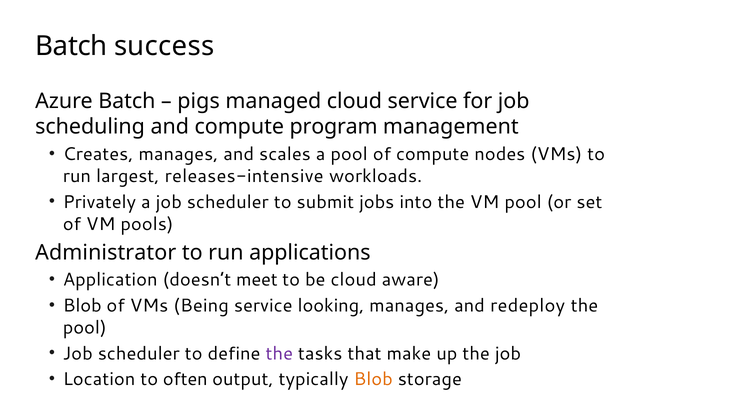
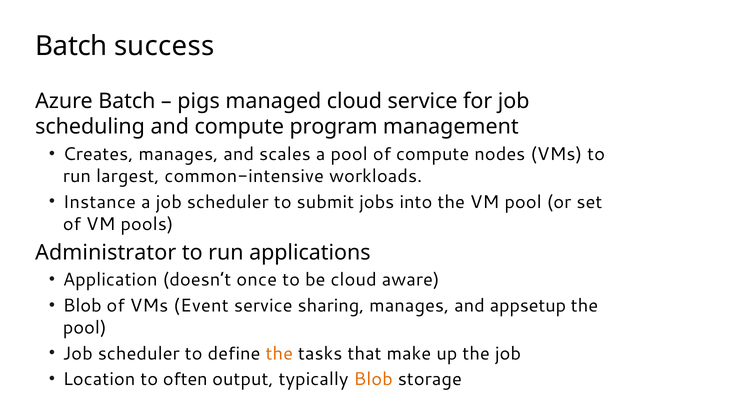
releases-intensive: releases-intensive -> common-intensive
Privately: Privately -> Instance
meet: meet -> once
Being: Being -> Event
looking: looking -> sharing
redeploy: redeploy -> appsetup
the at (279, 353) colour: purple -> orange
